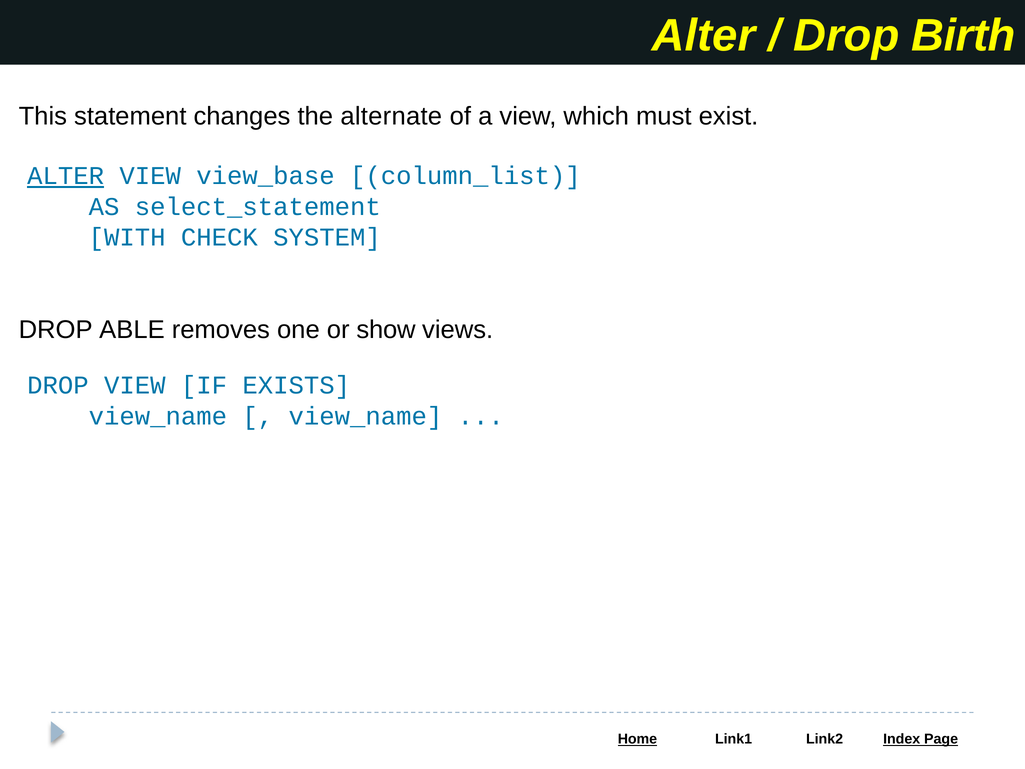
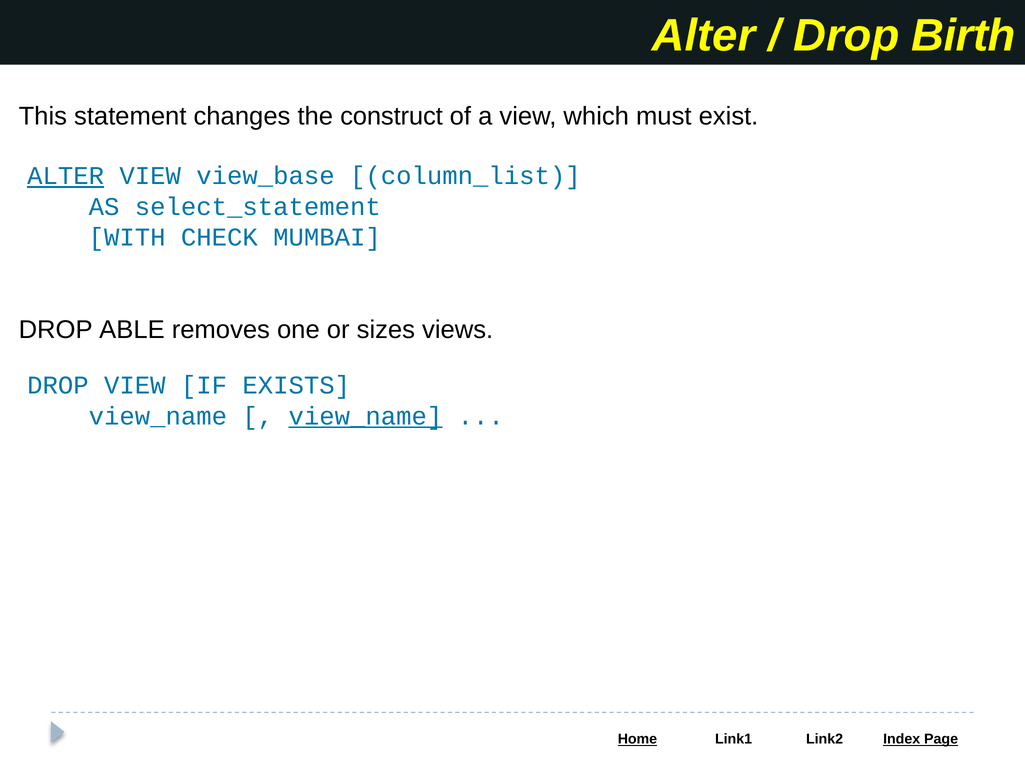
alternate: alternate -> construct
SYSTEM: SYSTEM -> MUMBAI
show: show -> sizes
view_name at (365, 416) underline: none -> present
